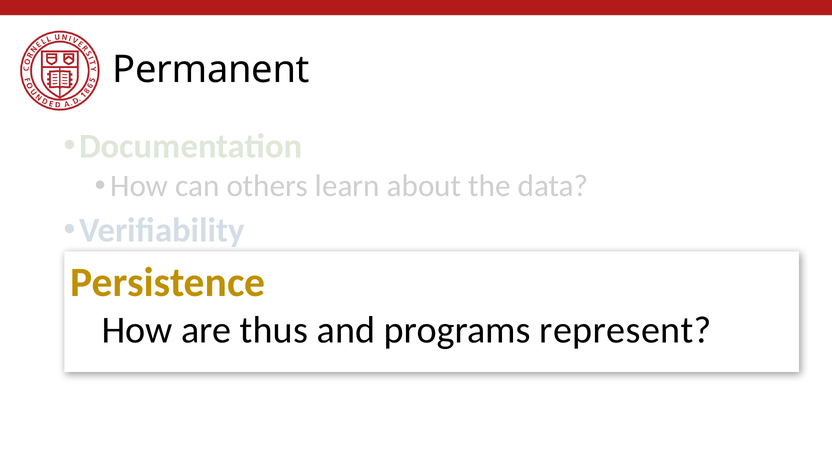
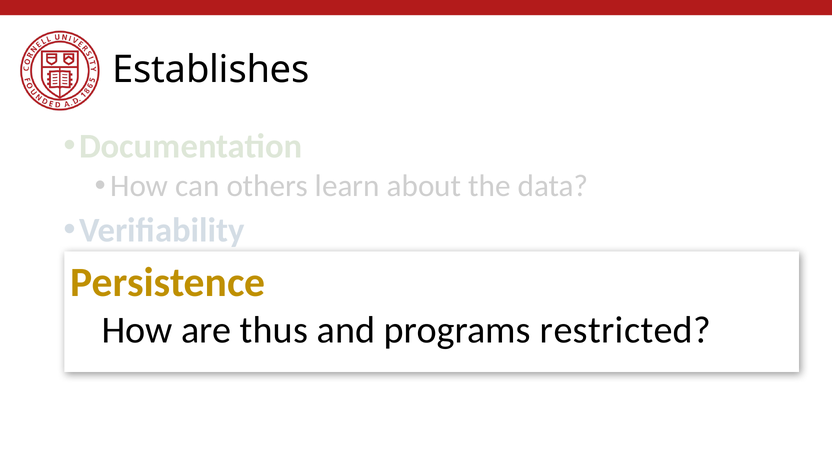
Permanent: Permanent -> Establishes
represent: represent -> restricted
